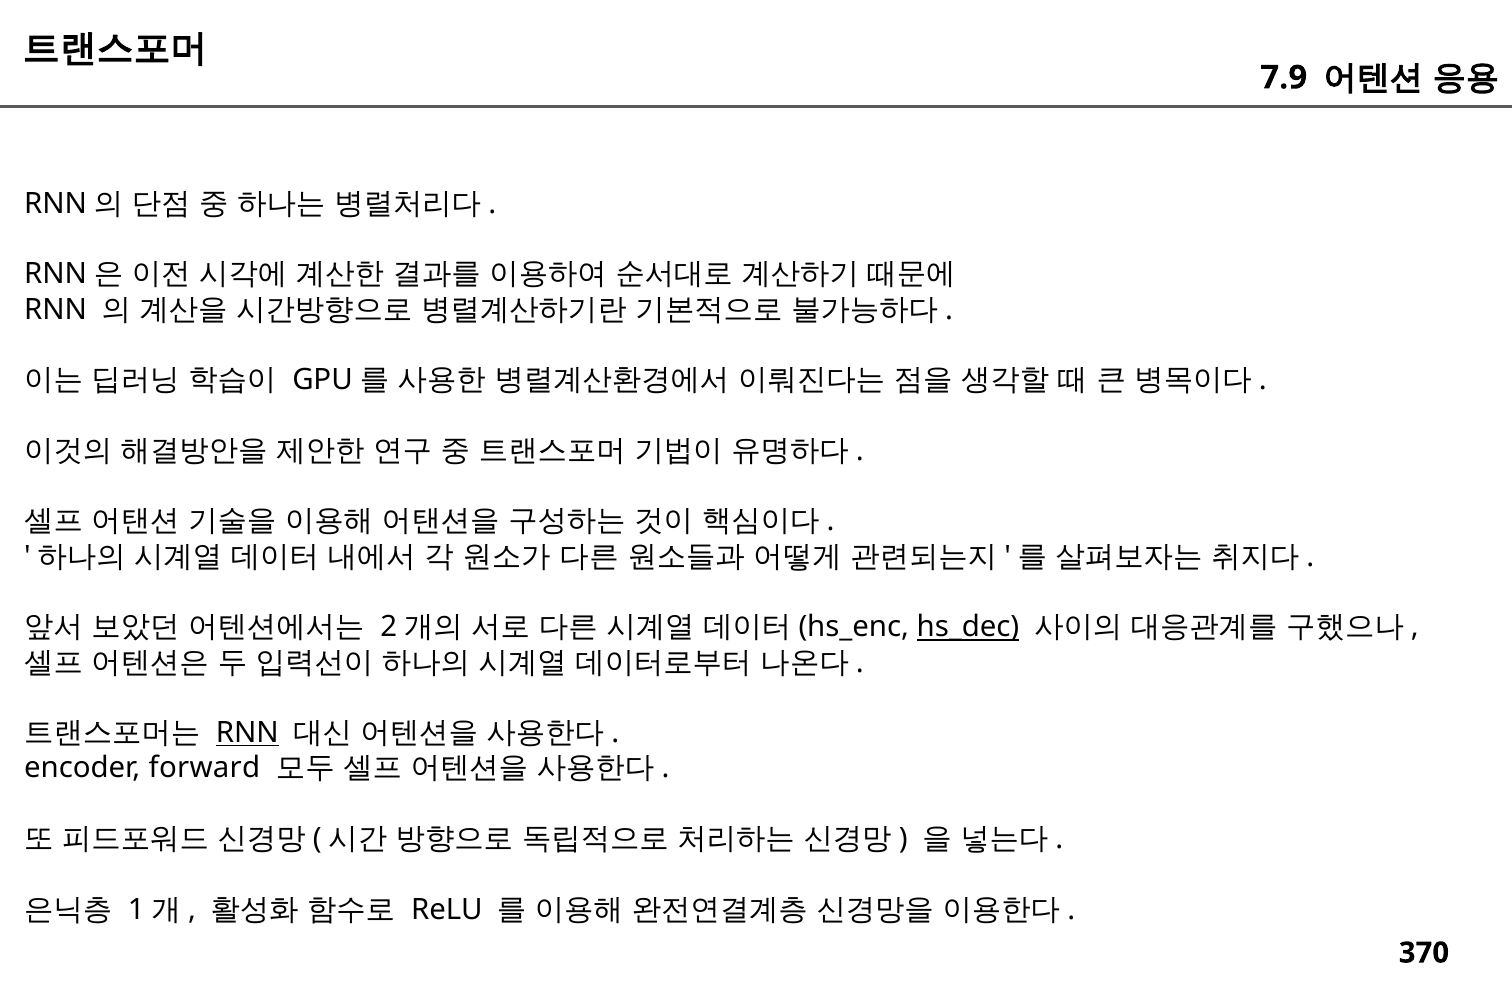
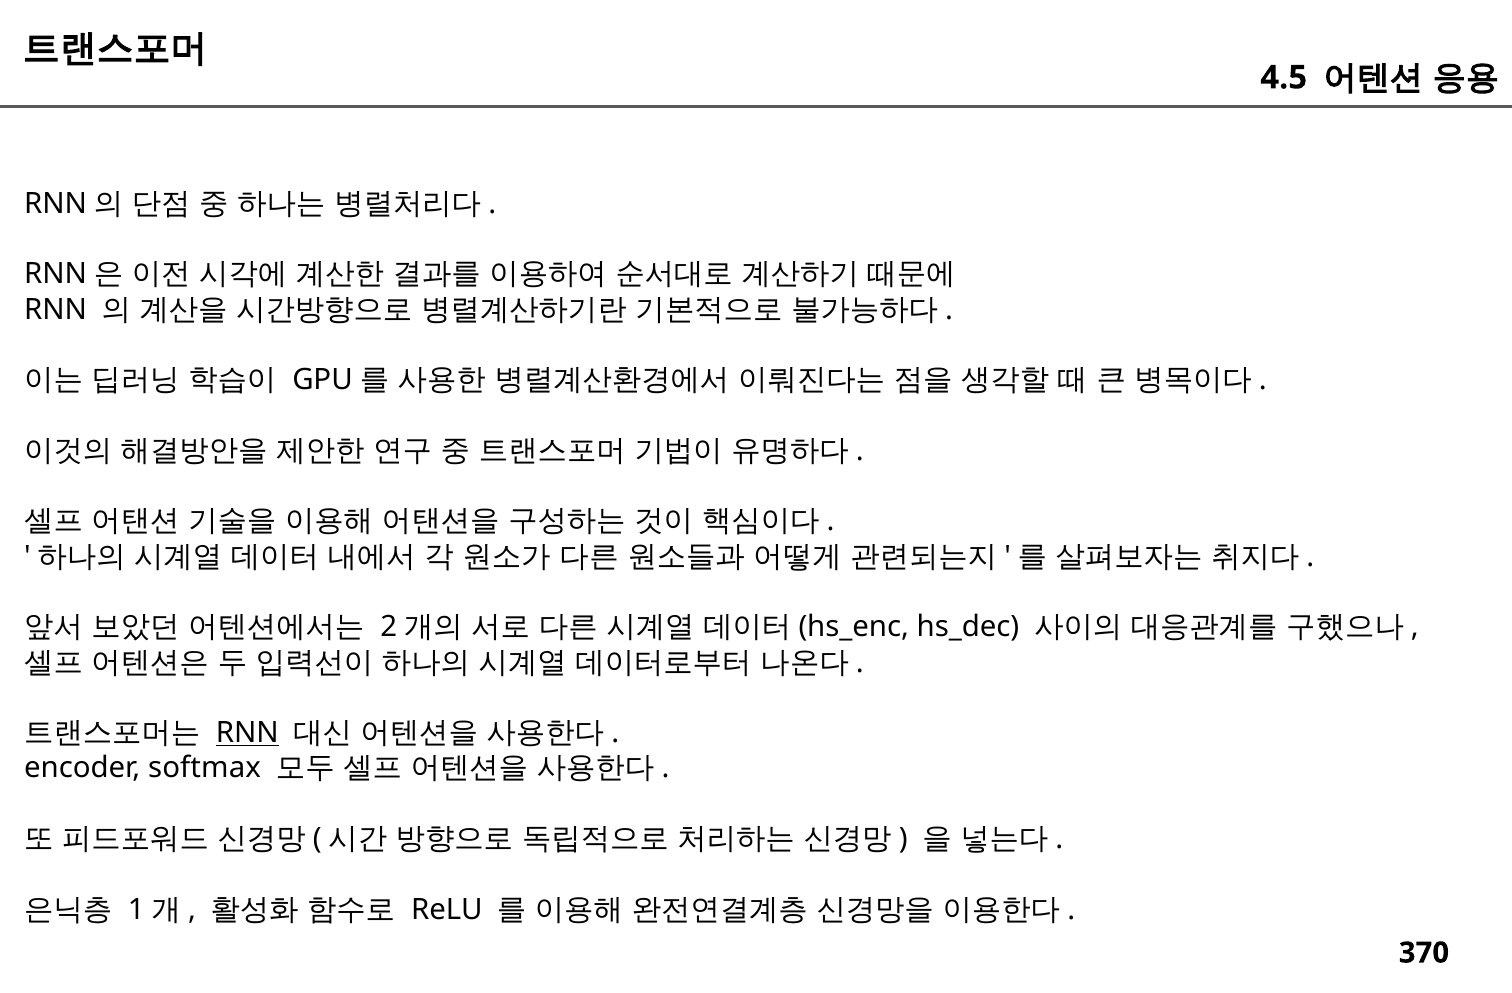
7.9: 7.9 -> 4.5
hs_dec underline: present -> none
forward: forward -> softmax
